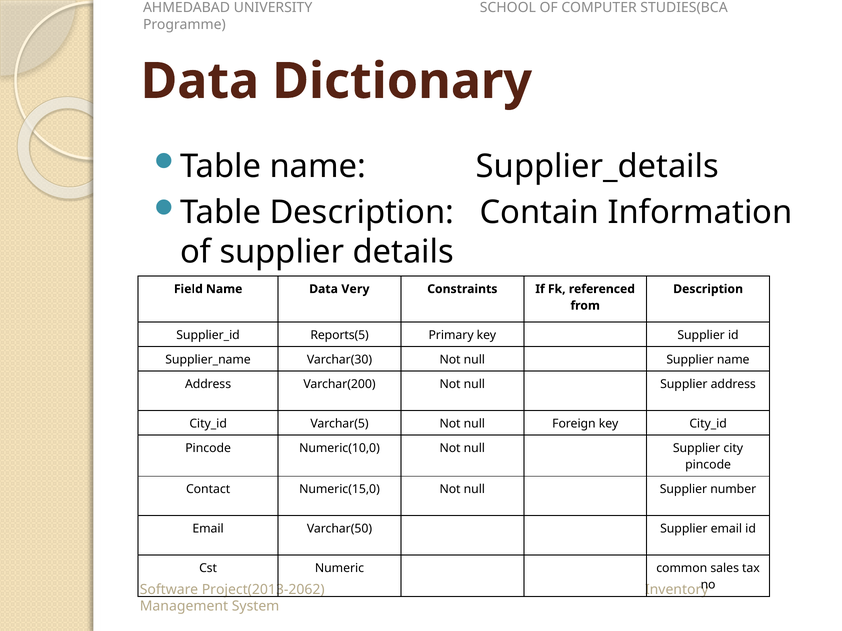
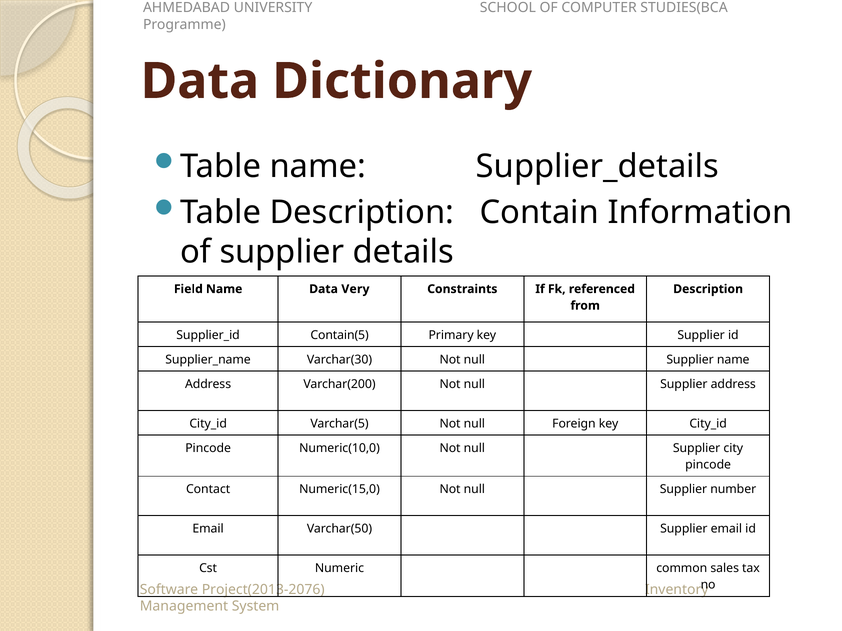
Reports(5: Reports(5 -> Contain(5
Project(2013-2062: Project(2013-2062 -> Project(2013-2076
